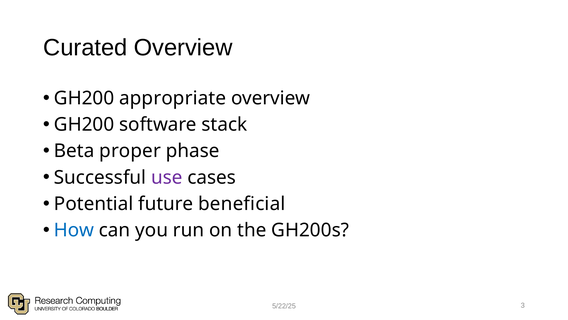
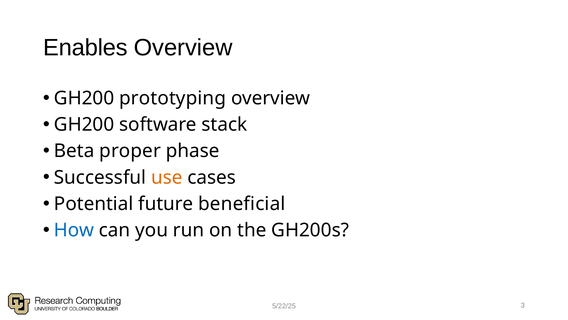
Curated: Curated -> Enables
appropriate: appropriate -> prototyping
use colour: purple -> orange
